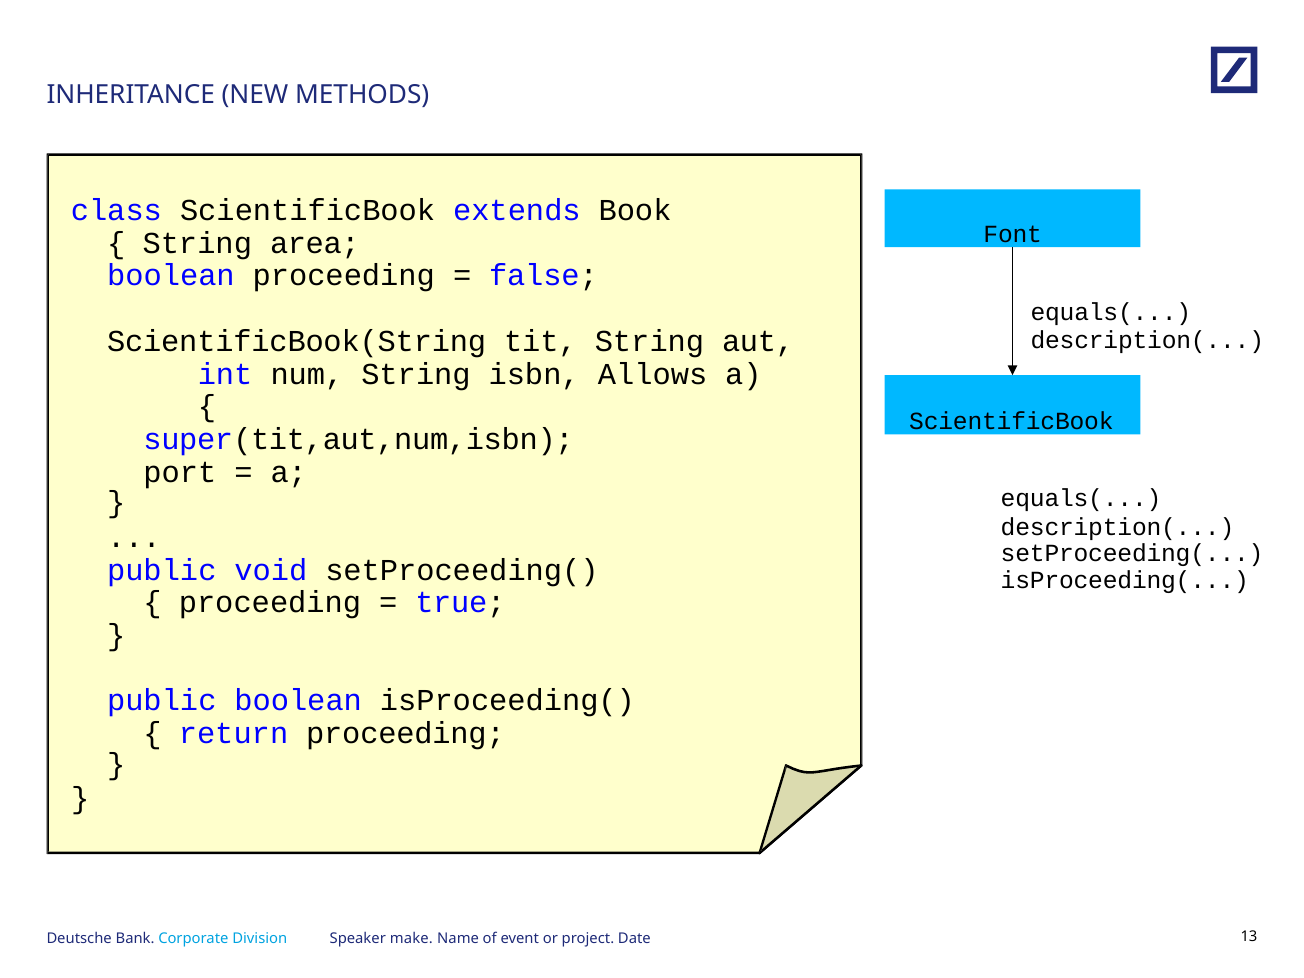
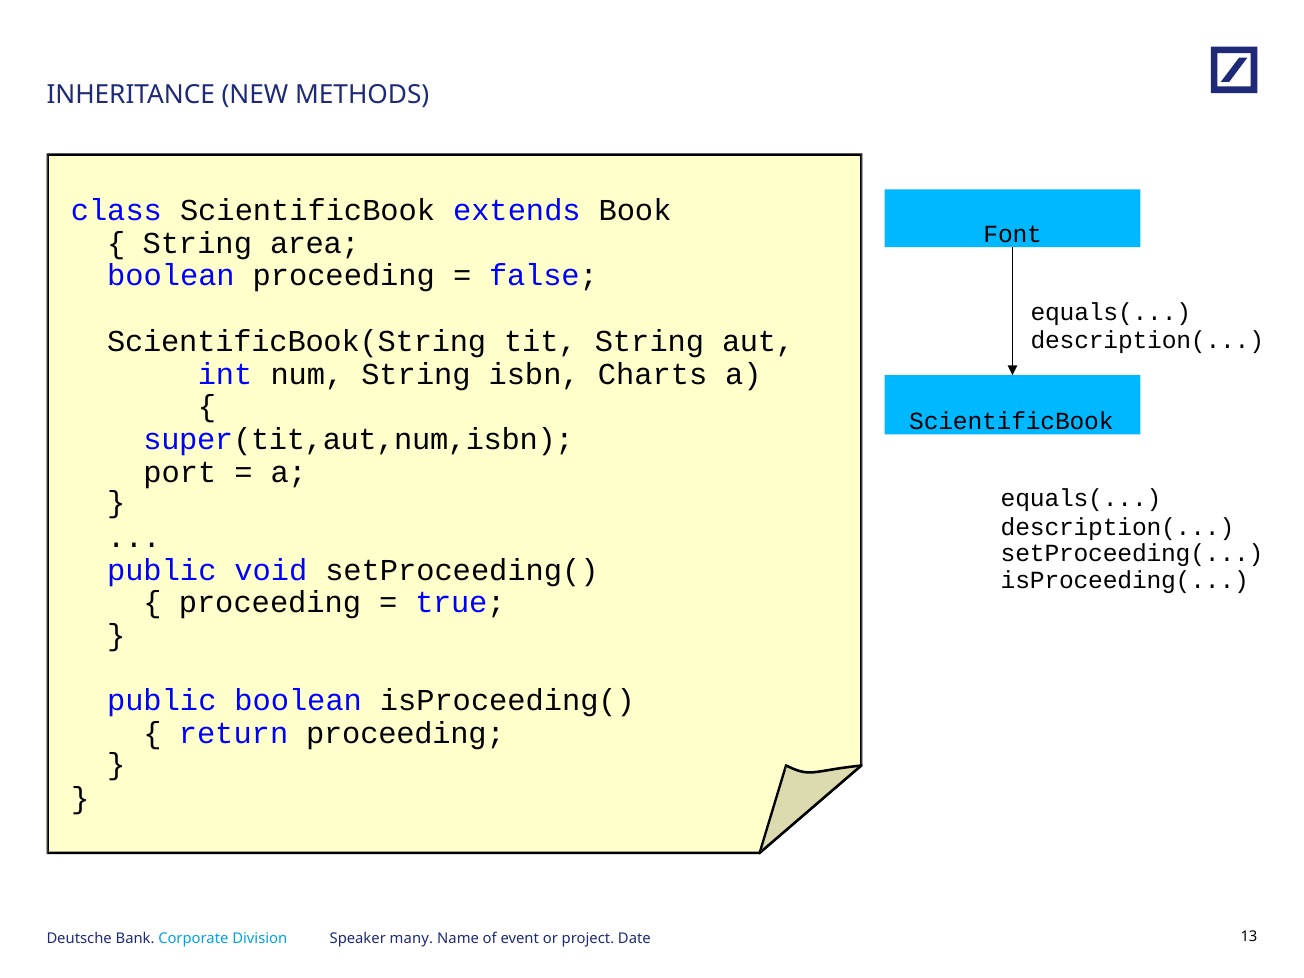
Allows: Allows -> Charts
make: make -> many
